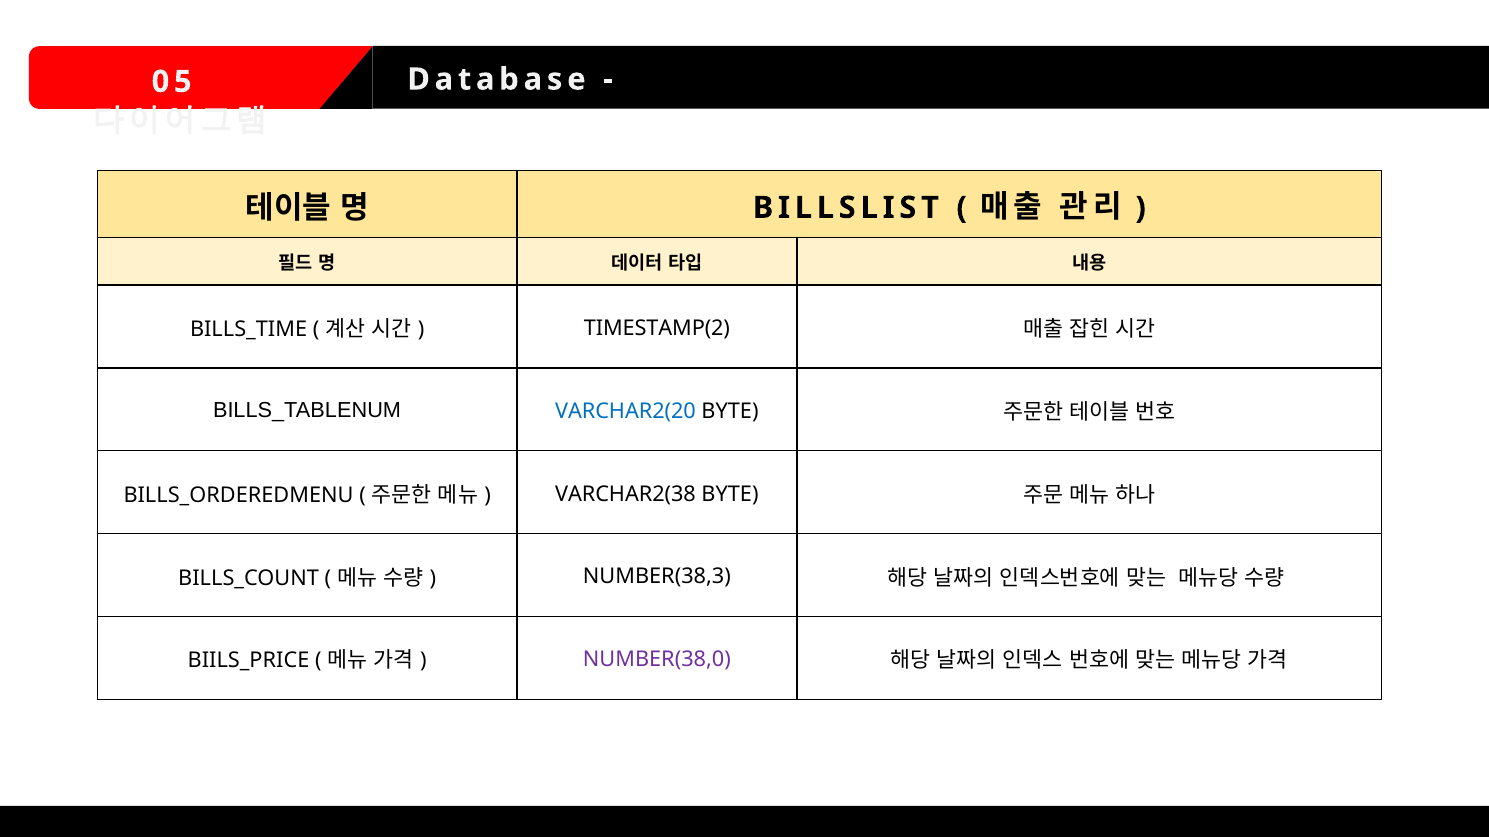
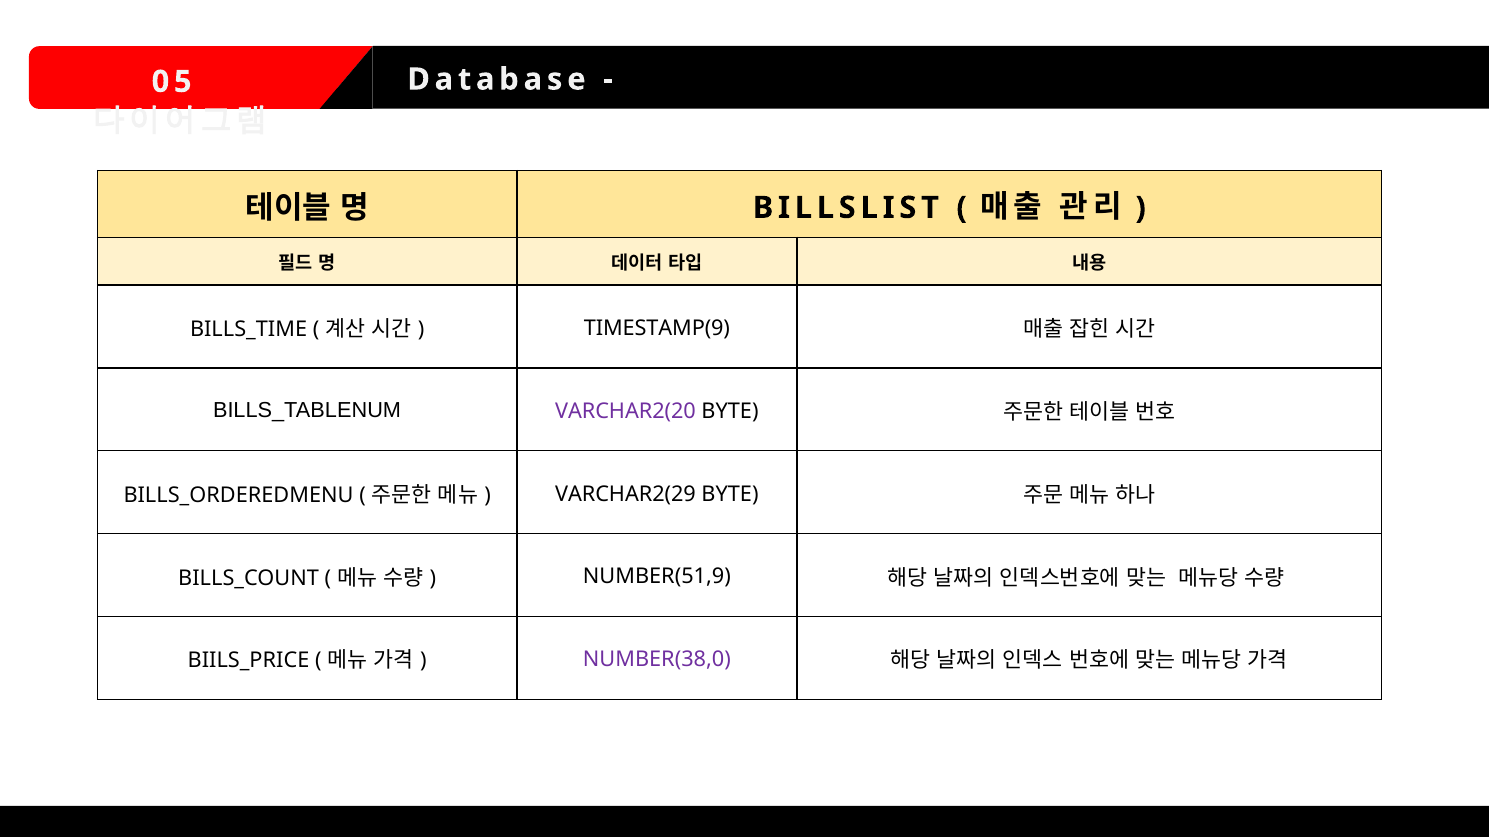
TIMESTAMP(2: TIMESTAMP(2 -> TIMESTAMP(9
VARCHAR2(20 colour: blue -> purple
VARCHAR2(38: VARCHAR2(38 -> VARCHAR2(29
NUMBER(38,3: NUMBER(38,3 -> NUMBER(51,9
